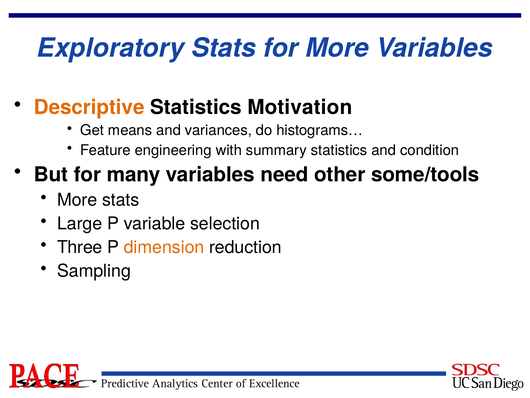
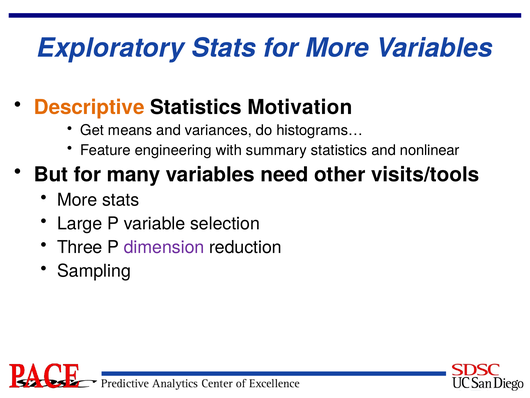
condition: condition -> nonlinear
some/tools: some/tools -> visits/tools
dimension colour: orange -> purple
